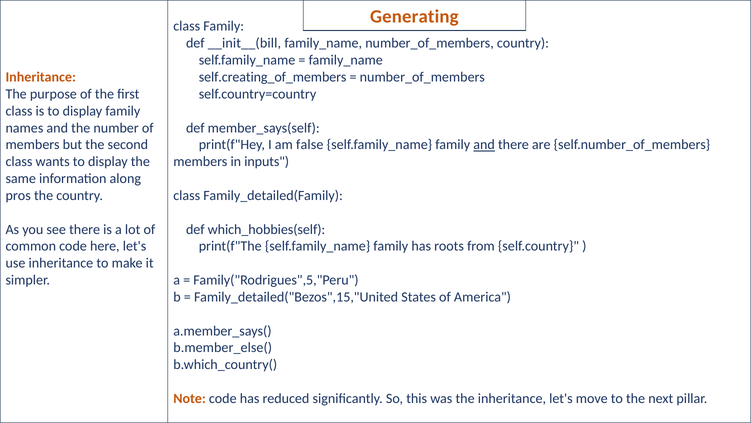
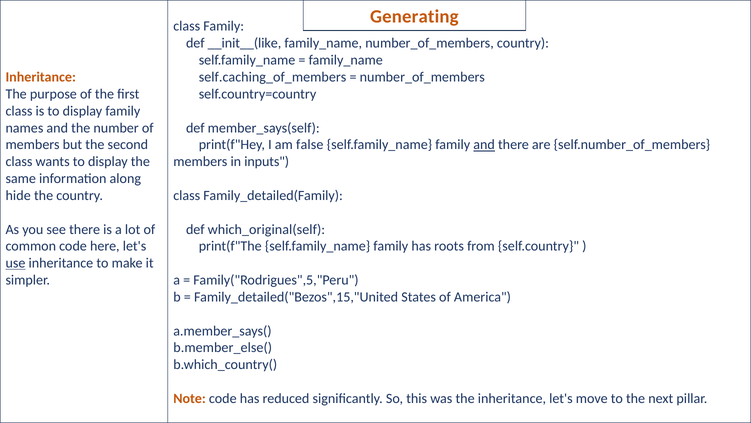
__init__(bill: __init__(bill -> __init__(like
self.creating_of_members: self.creating_of_members -> self.caching_of_members
pros: pros -> hide
which_hobbies(self: which_hobbies(self -> which_original(self
use underline: none -> present
